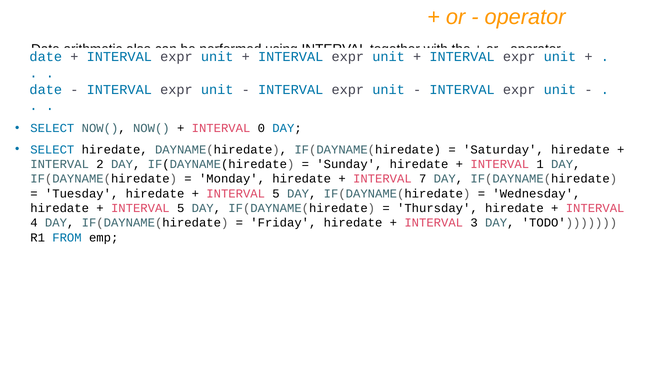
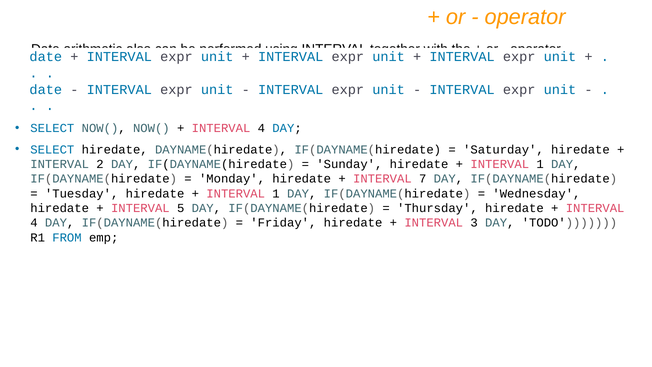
0 at (261, 128): 0 -> 4
5 at (276, 193): 5 -> 1
